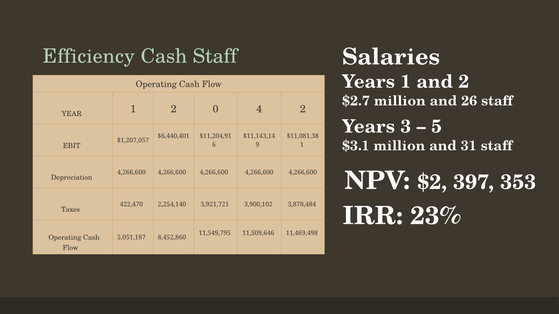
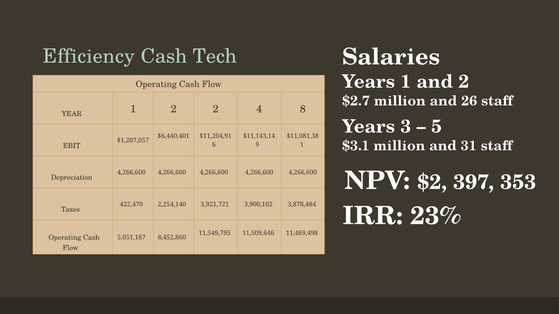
Cash Staff: Staff -> Tech
2 0: 0 -> 2
4 2: 2 -> 8
